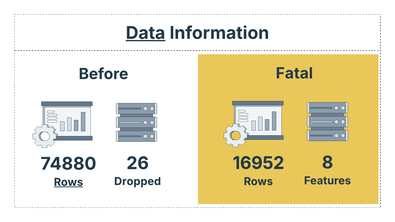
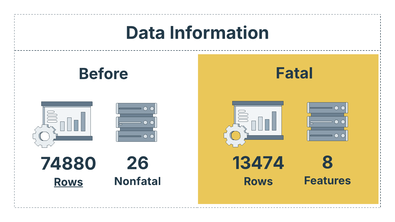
Data underline: present -> none
16952: 16952 -> 13474
Dropped: Dropped -> Nonfatal
